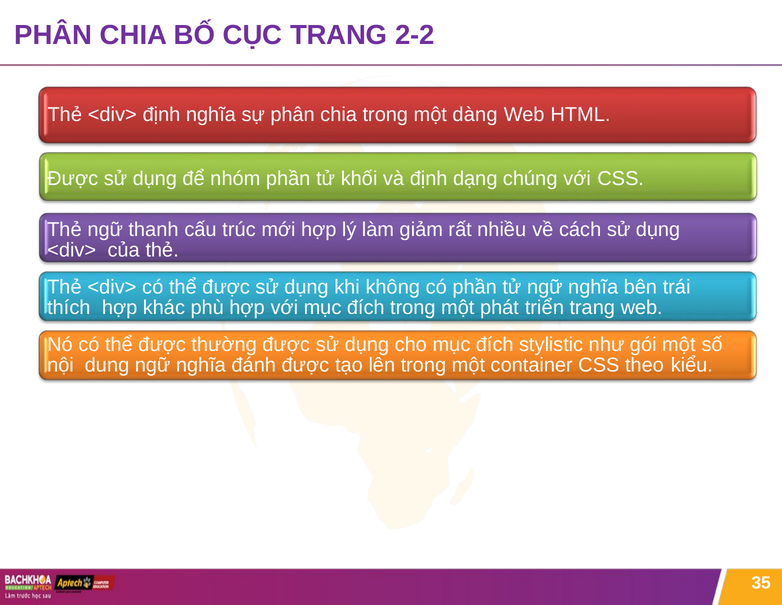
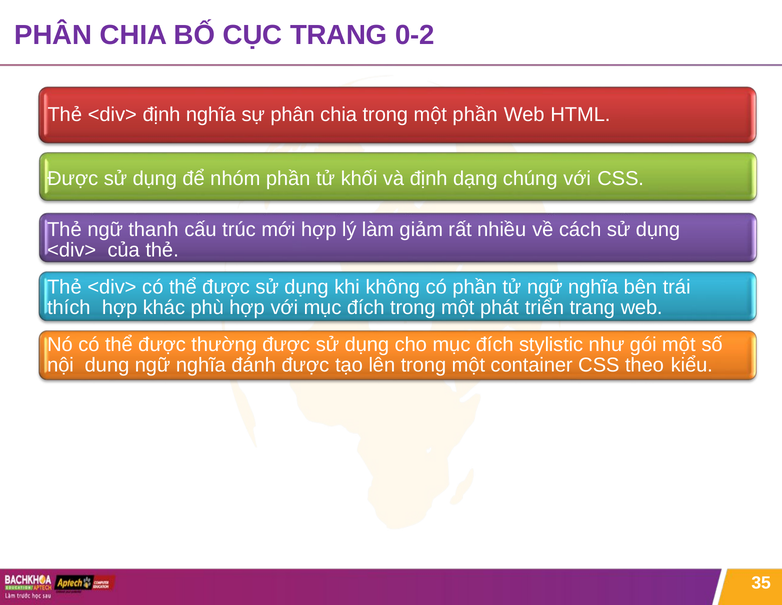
2-2: 2-2 -> 0-2
một dàng: dàng -> phần
